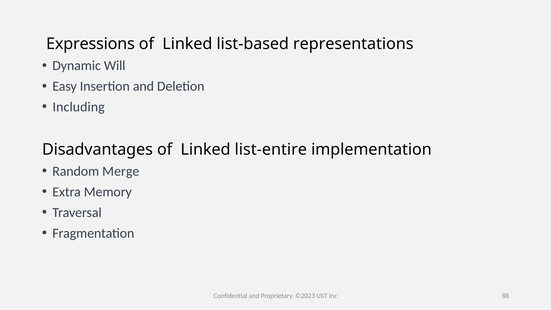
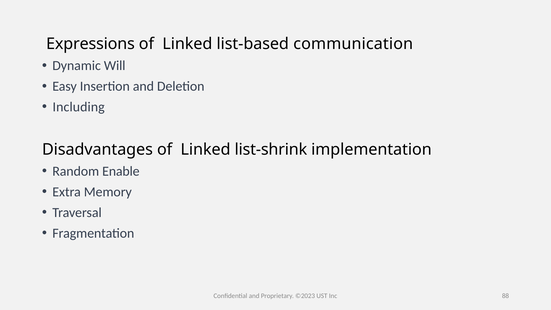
representations: representations -> communication
list-entire: list-entire -> list-shrink
Merge: Merge -> Enable
